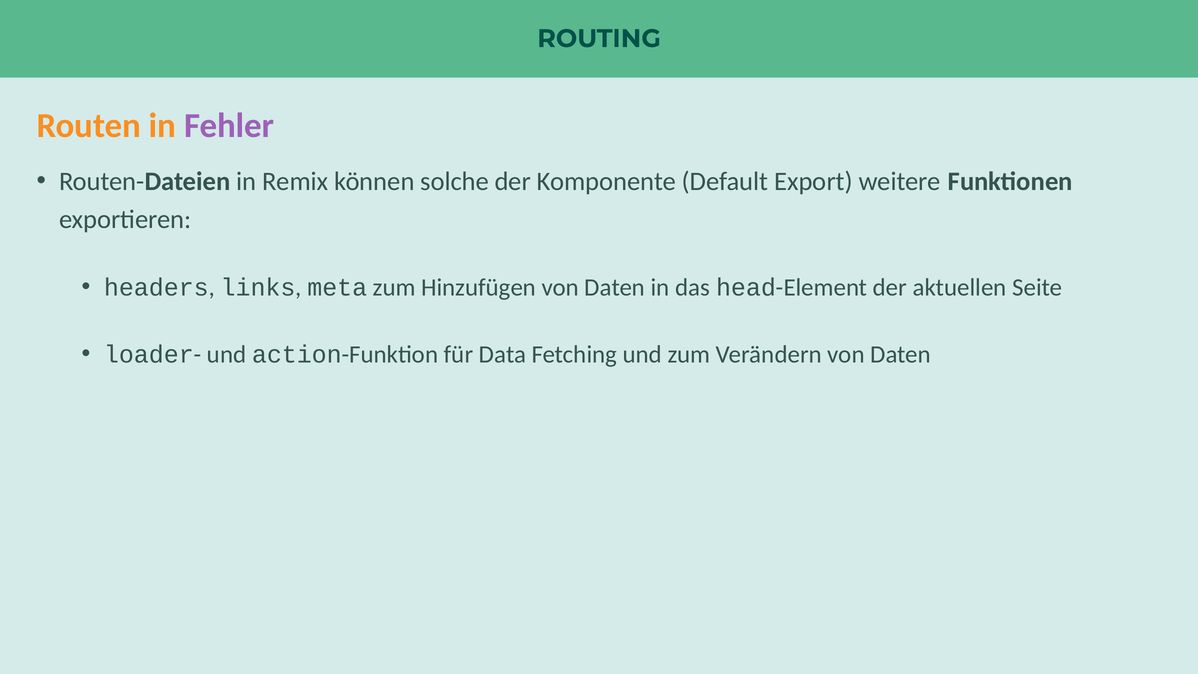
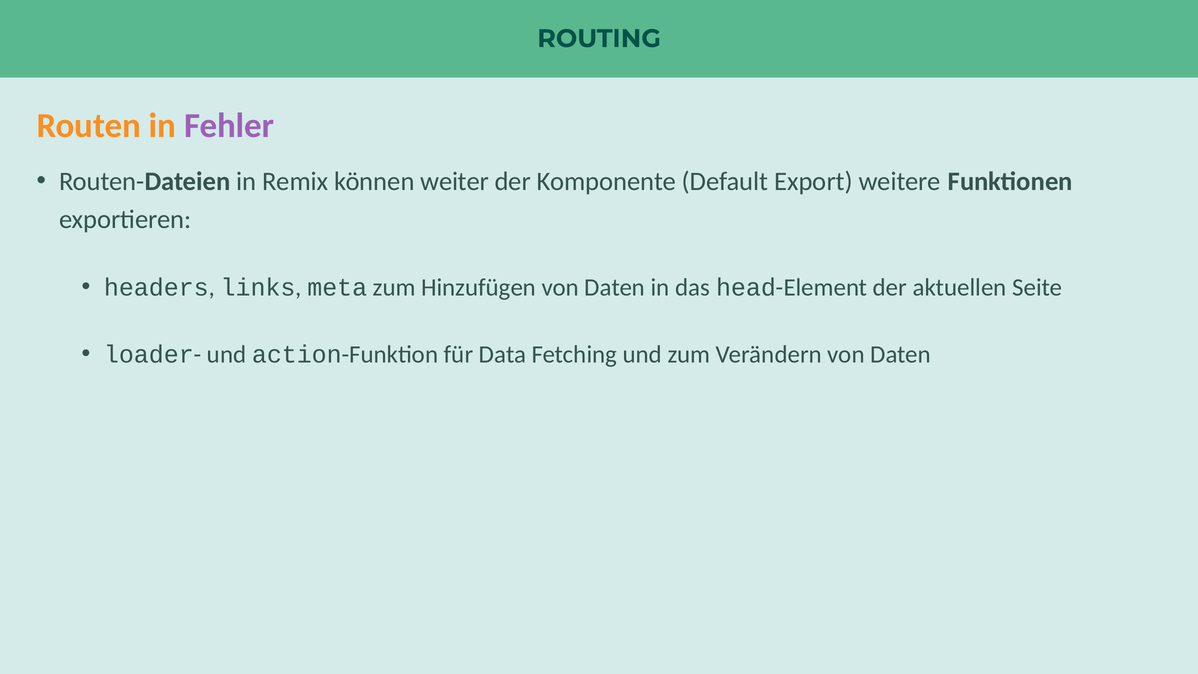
solche: solche -> weiter
